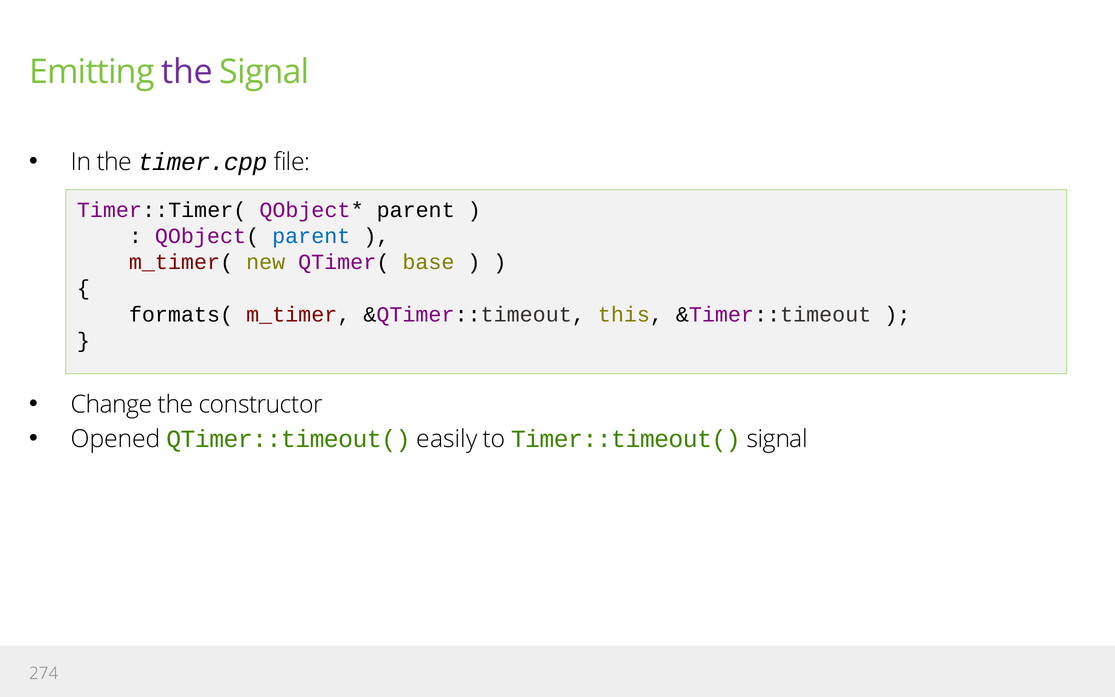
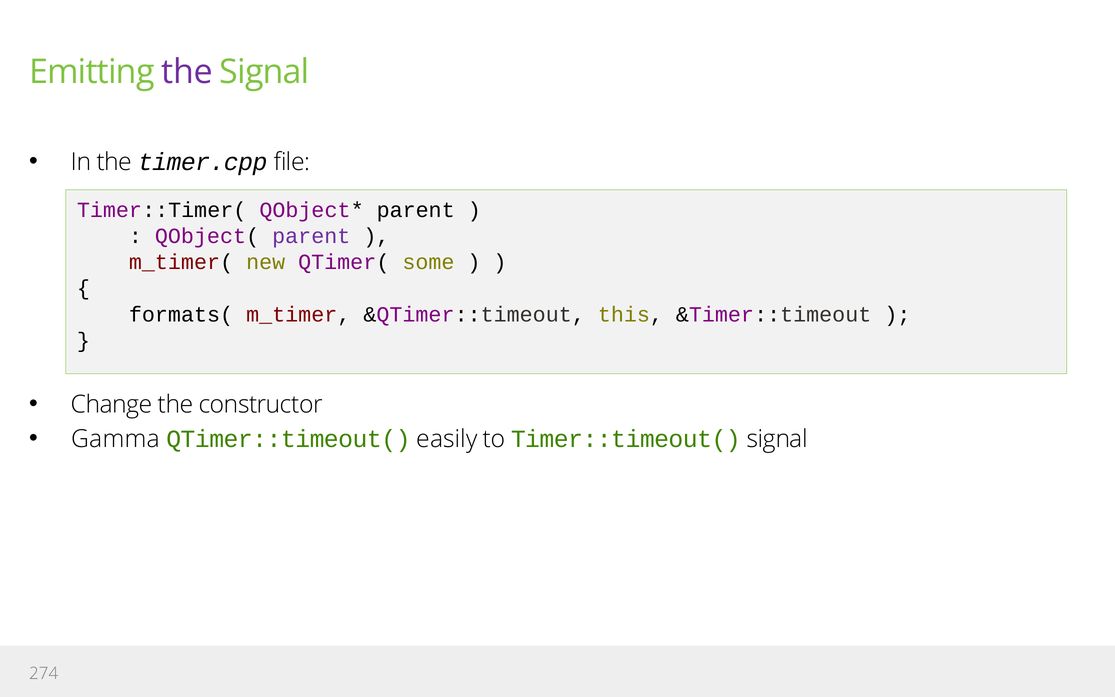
parent at (311, 236) colour: blue -> purple
base: base -> some
Opened: Opened -> Gamma
